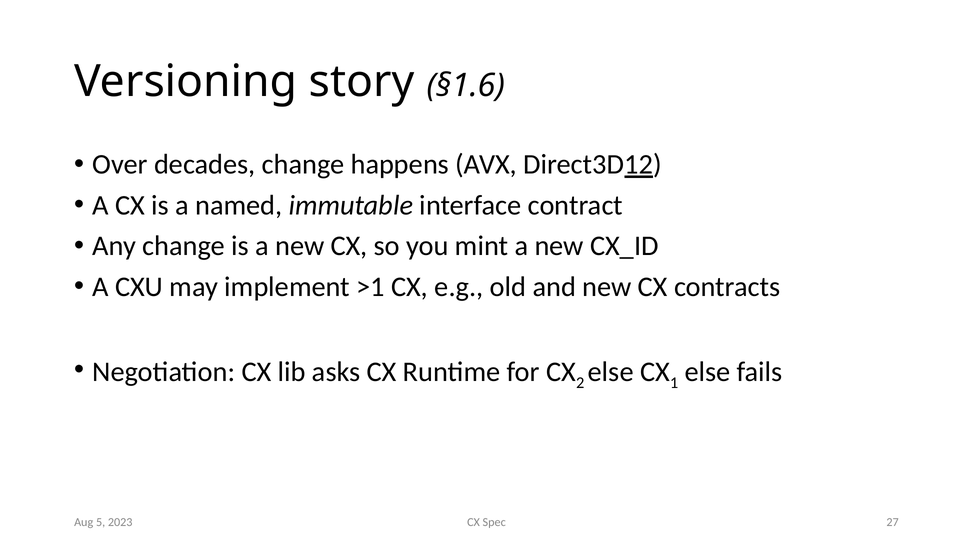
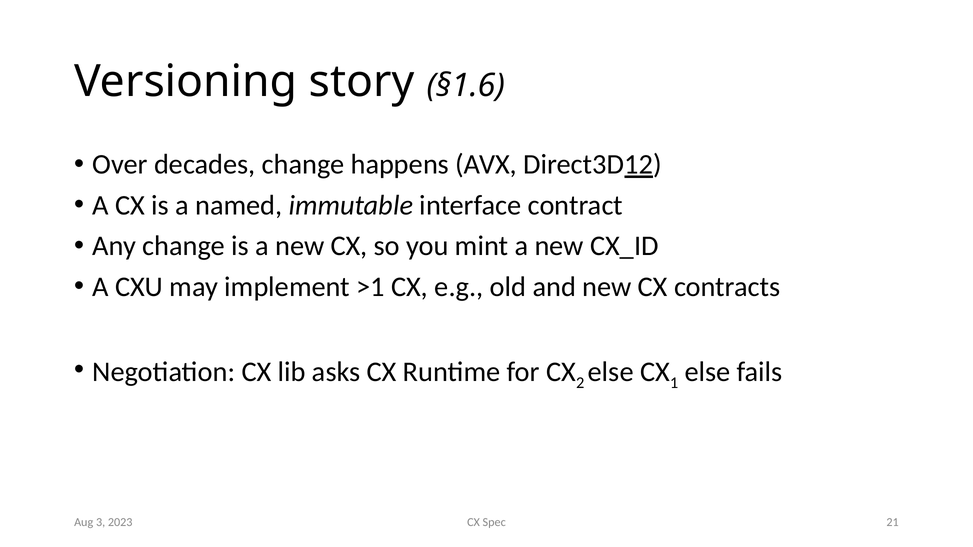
27: 27 -> 21
5: 5 -> 3
